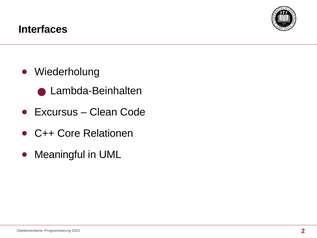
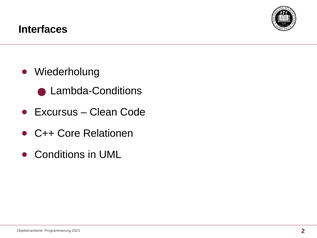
Lambda-Beinhalten: Lambda-Beinhalten -> Lambda-Conditions
Meaningful: Meaningful -> Conditions
